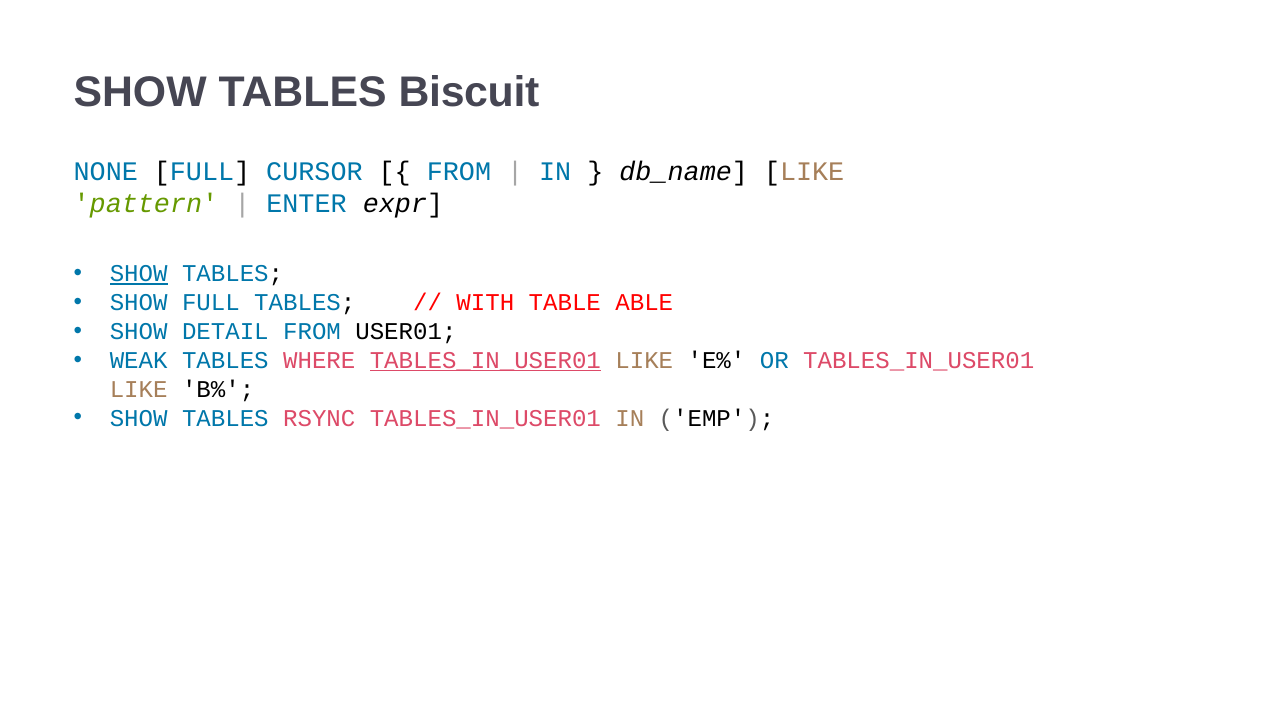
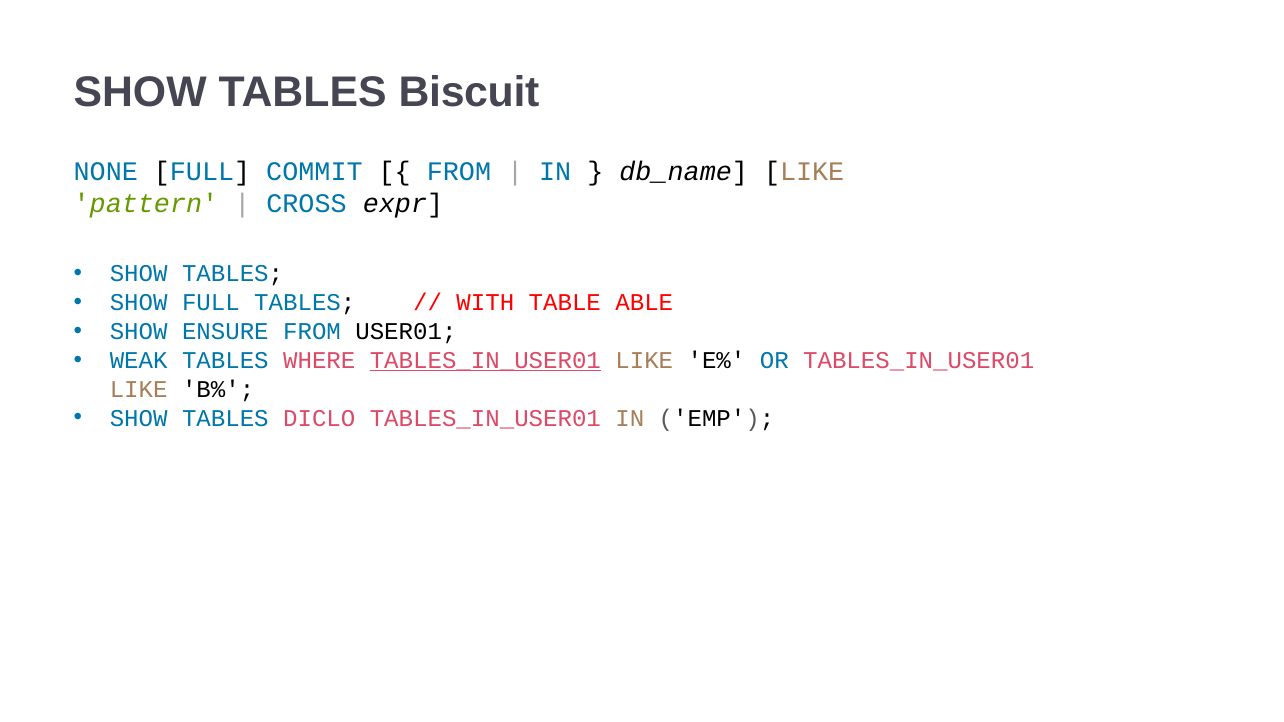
CURSOR: CURSOR -> COMMIT
ENTER: ENTER -> CROSS
SHOW at (139, 274) underline: present -> none
DETAIL: DETAIL -> ENSURE
RSYNC: RSYNC -> DICLO
